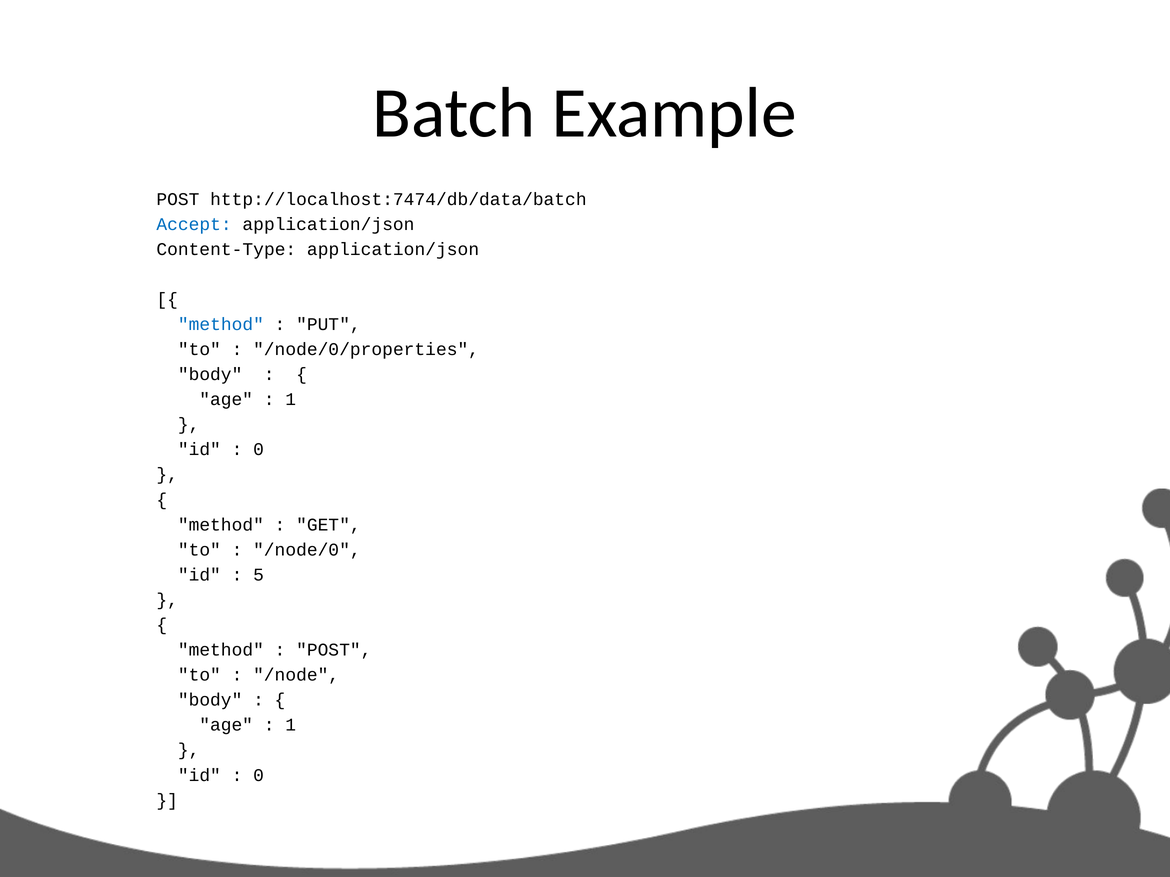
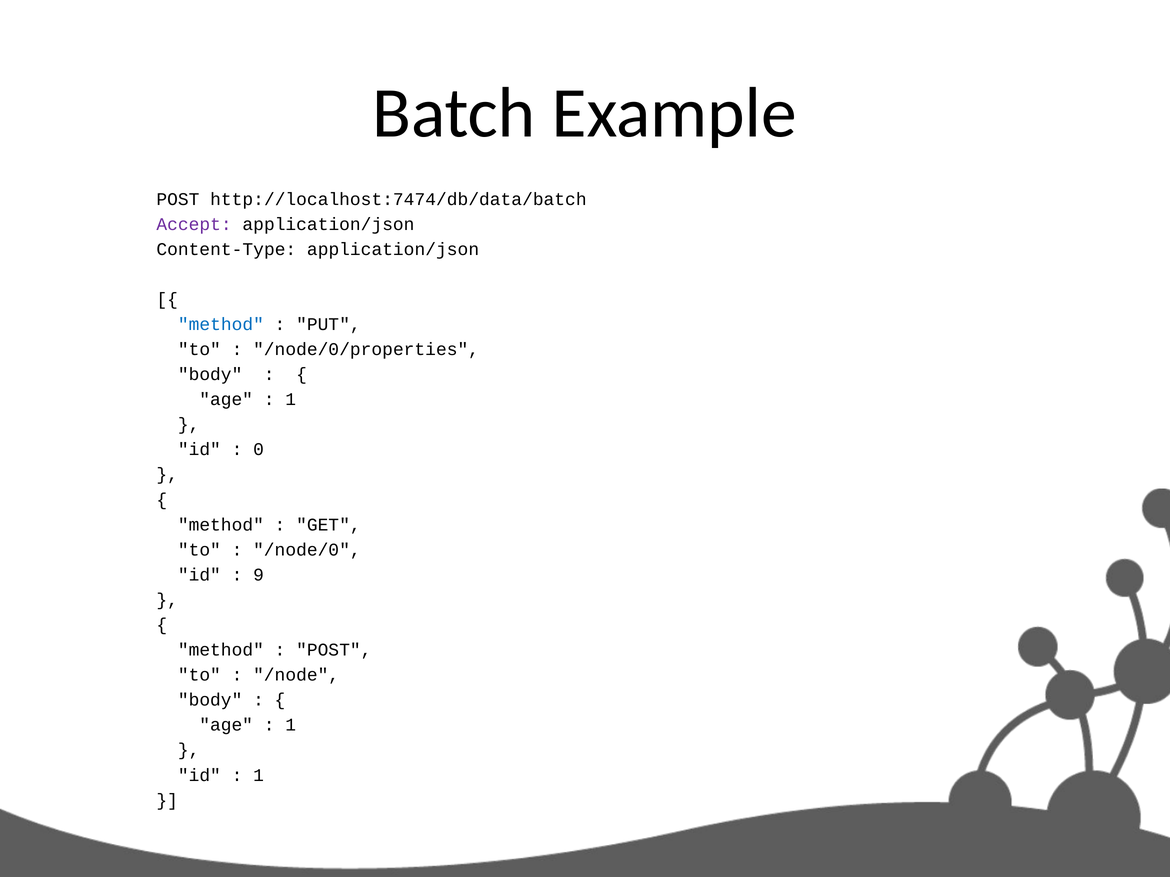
Accept colour: blue -> purple
5: 5 -> 9
0 at (259, 776): 0 -> 1
